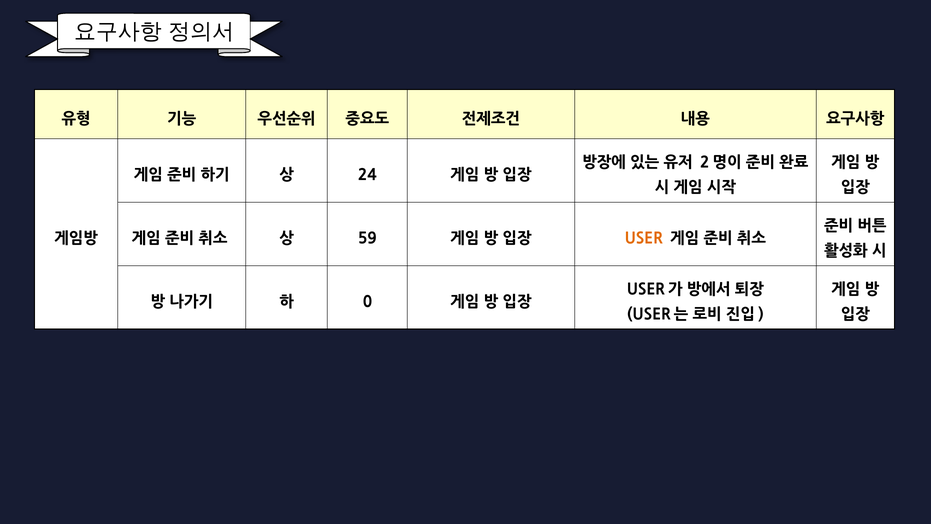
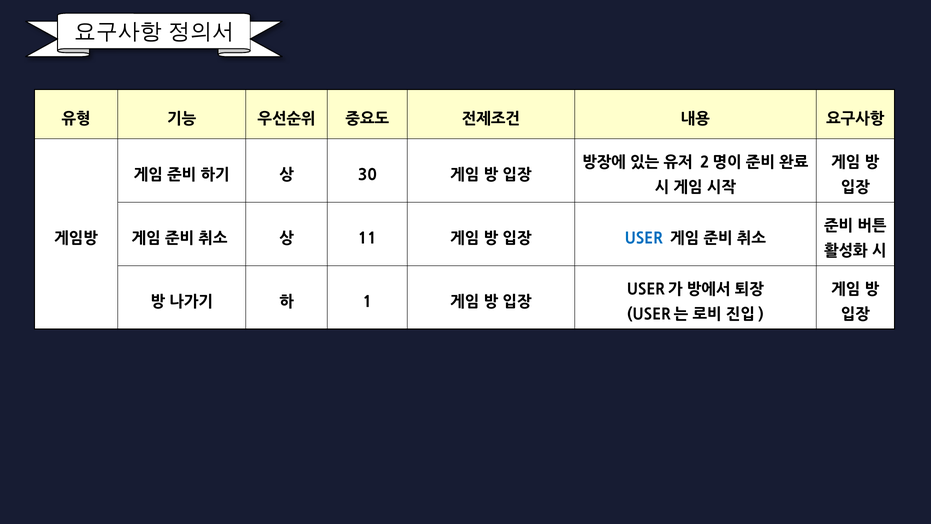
24: 24 -> 30
59: 59 -> 11
USER colour: orange -> blue
0: 0 -> 1
